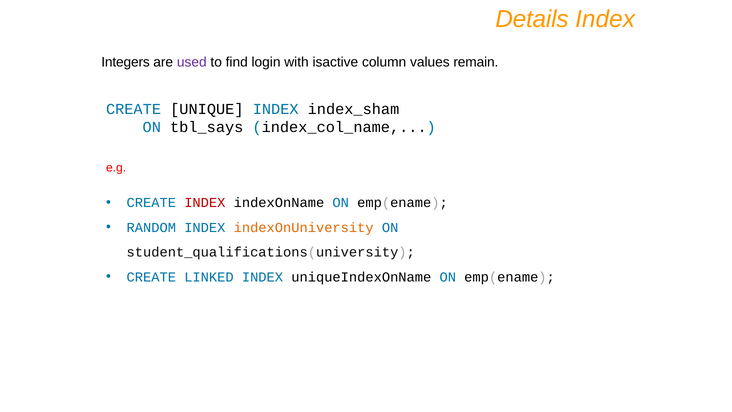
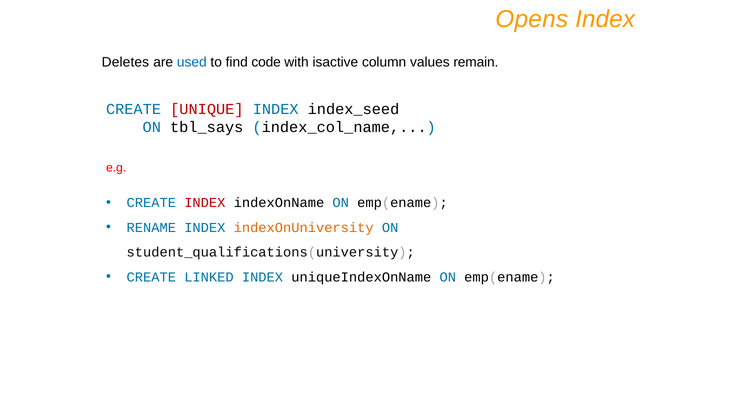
Details: Details -> Opens
Integers: Integers -> Deletes
used colour: purple -> blue
login: login -> code
UNIQUE colour: black -> red
index_sham: index_sham -> index_seed
RANDOM: RANDOM -> RENAME
